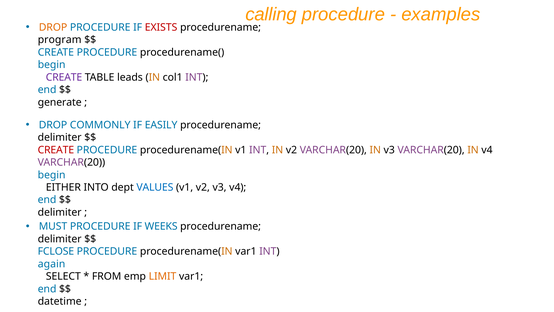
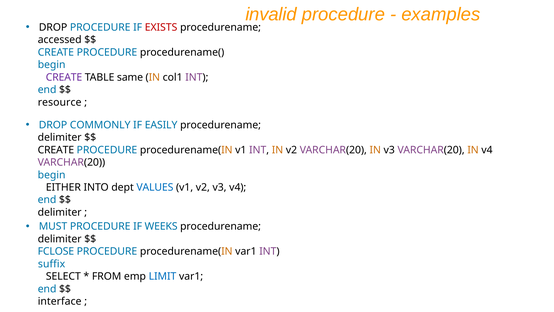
calling: calling -> invalid
DROP at (53, 27) colour: orange -> black
program: program -> accessed
leads: leads -> same
generate: generate -> resource
CREATE at (56, 150) colour: red -> black
again: again -> suffix
LIMIT colour: orange -> blue
datetime: datetime -> interface
